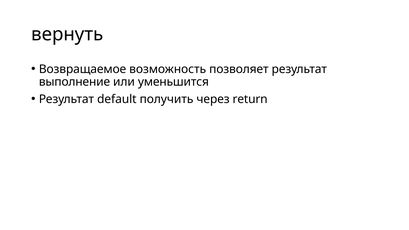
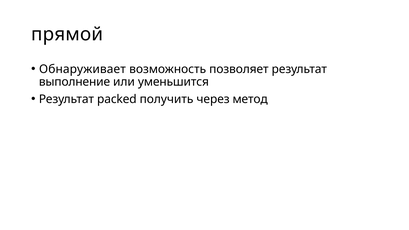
вернуть: вернуть -> прямой
Возвращаемое: Возвращаемое -> Обнаруживает
default: default -> packed
return: return -> метод
